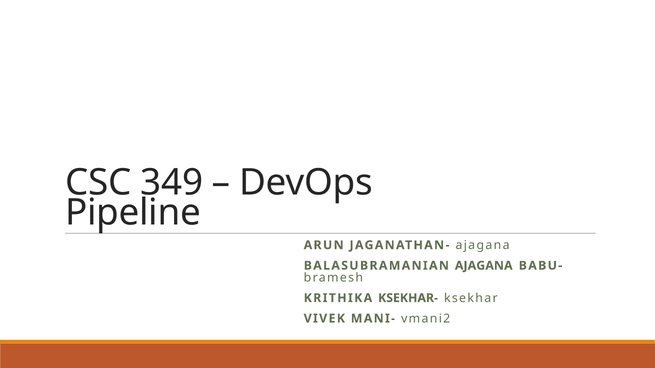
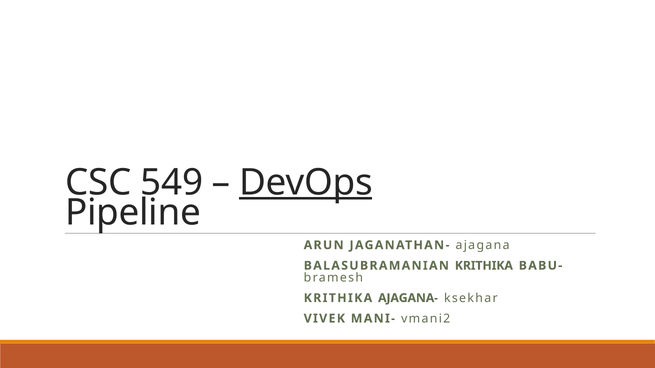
349: 349 -> 549
DevOps underline: none -> present
BALASUBRAMANIAN AJAGANA: AJAGANA -> KRITHIKA
KSEKHAR-: KSEKHAR- -> AJAGANA-
